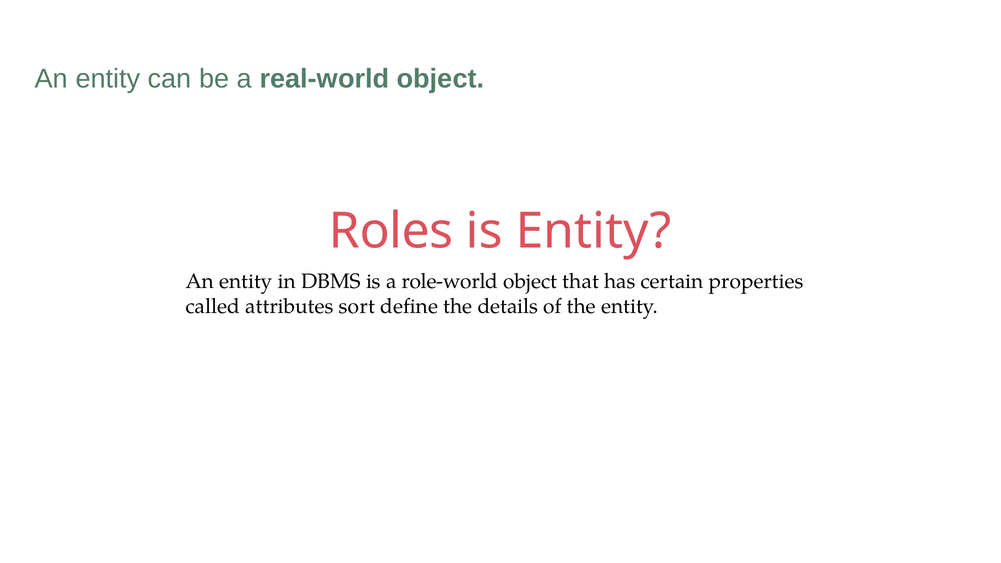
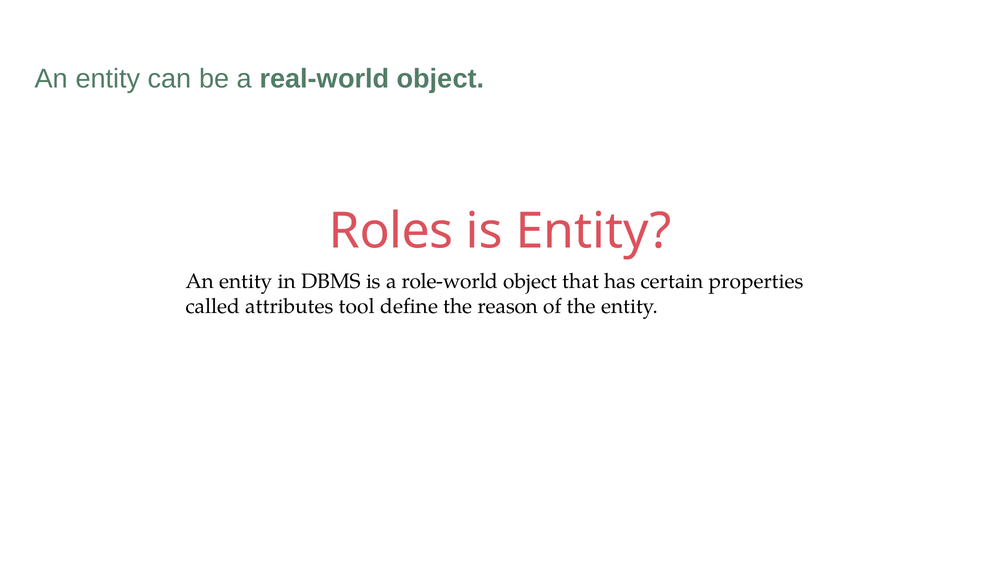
sort: sort -> tool
details: details -> reason
